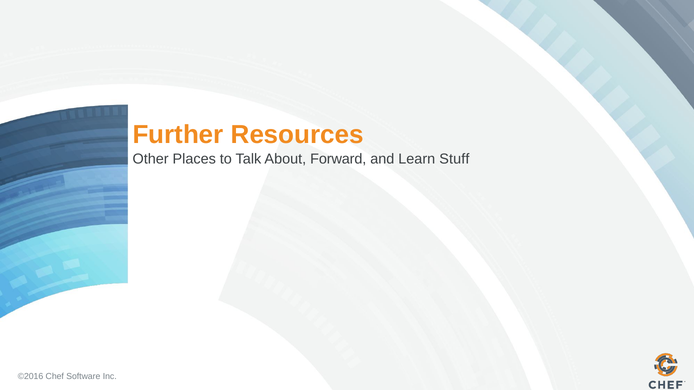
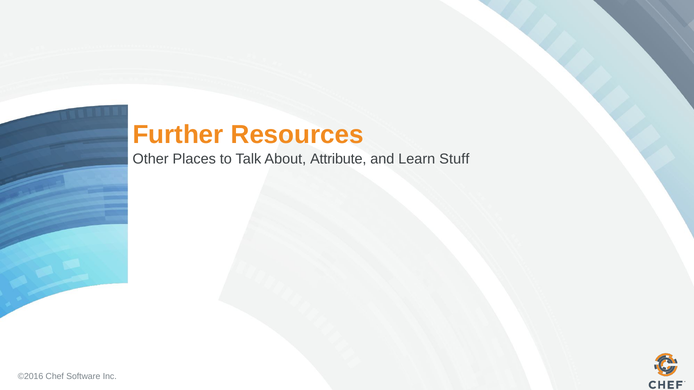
Forward: Forward -> Attribute
